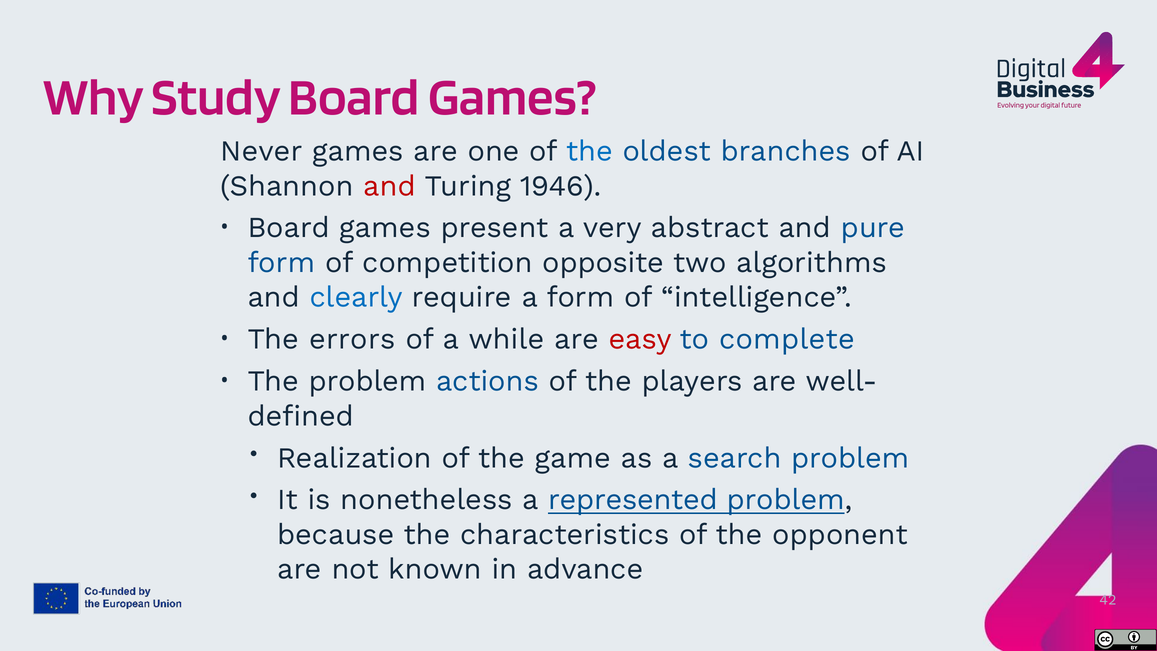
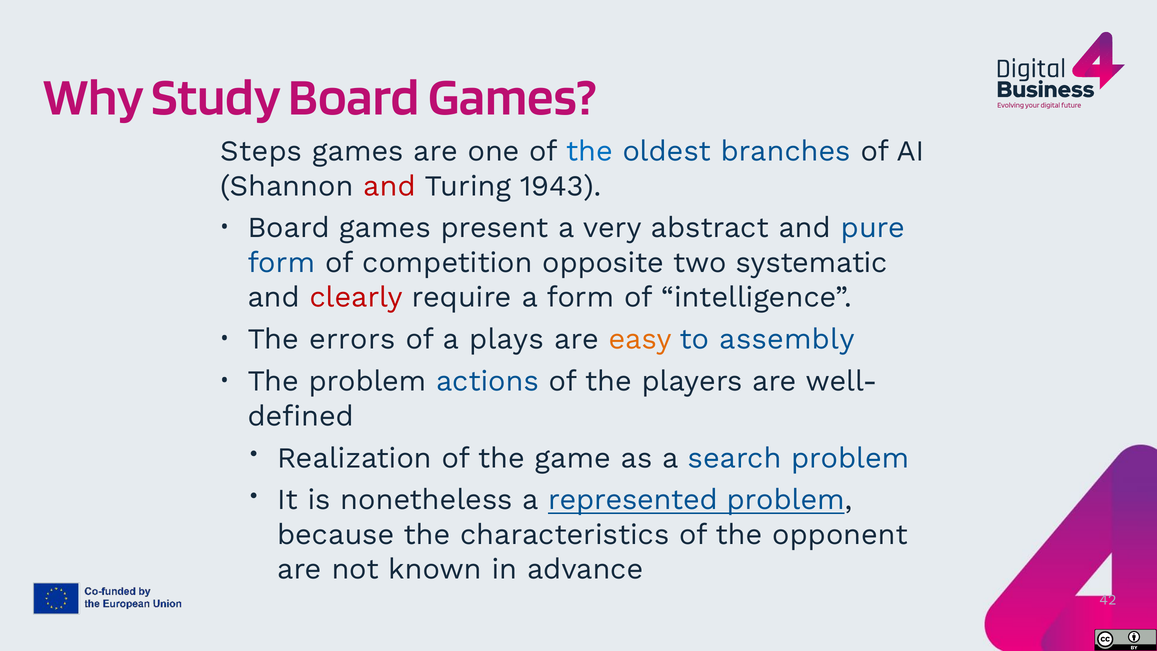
Never: Never -> Steps
1946: 1946 -> 1943
algorithms: algorithms -> systematic
clearly colour: blue -> red
while: while -> plays
easy colour: red -> orange
complete: complete -> assembly
